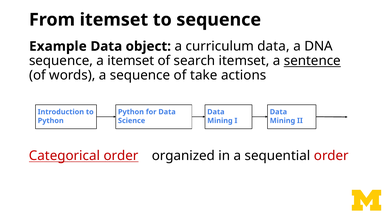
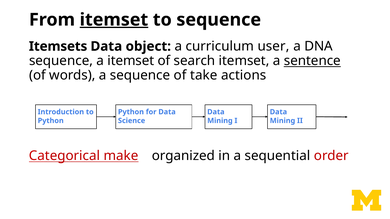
itemset at (114, 20) underline: none -> present
Example: Example -> Itemsets
curriculum data: data -> user
Categorical order: order -> make
